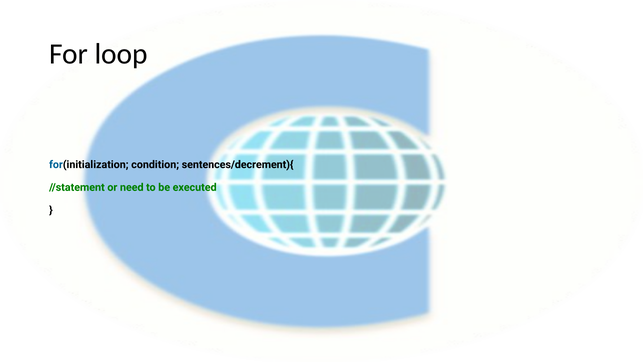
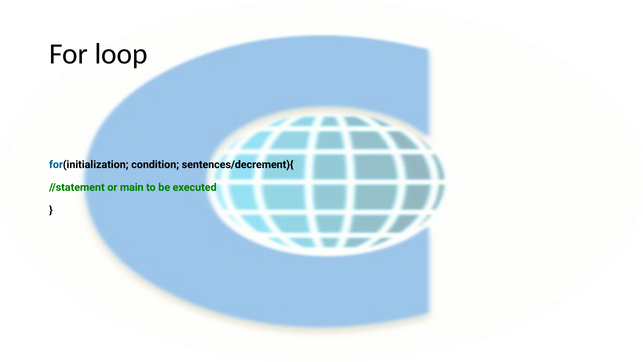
need: need -> main
